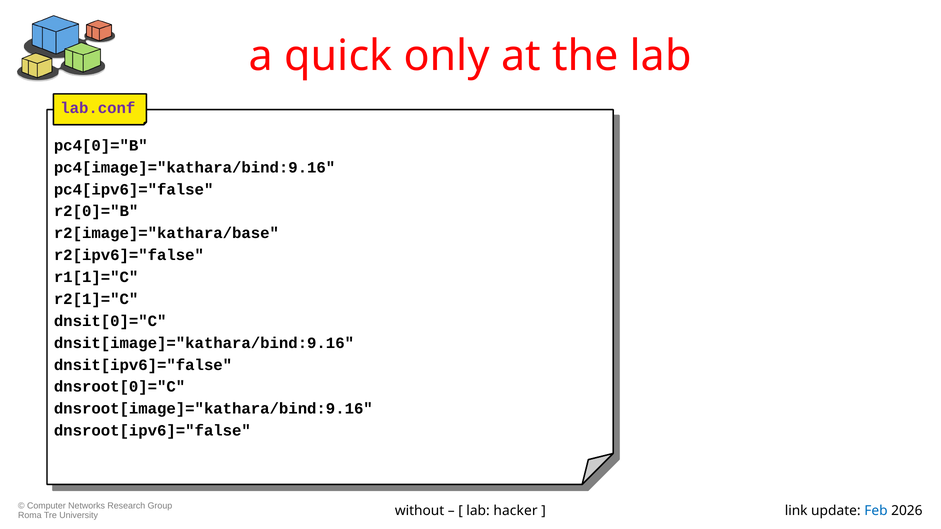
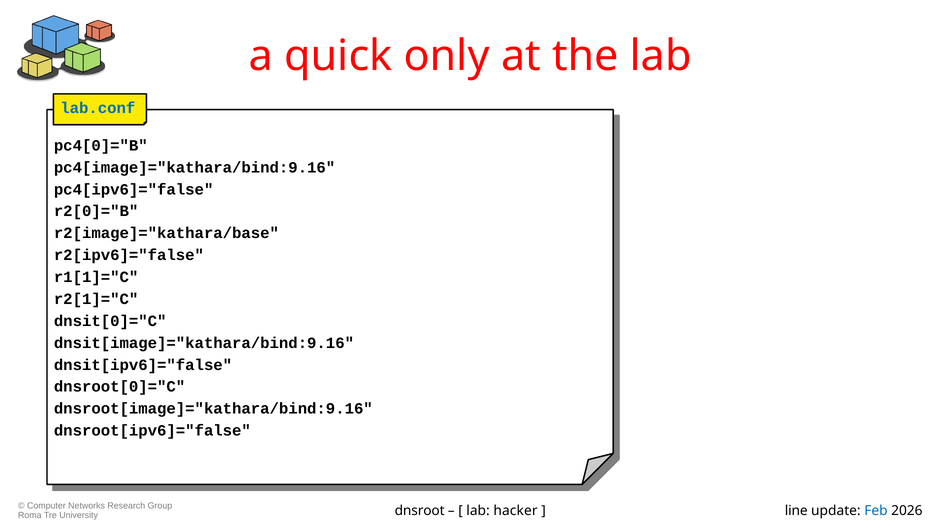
lab.conf colour: purple -> blue
without: without -> dnsroot
link: link -> line
